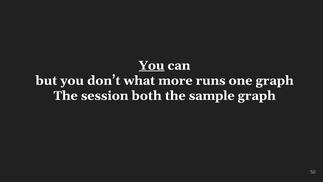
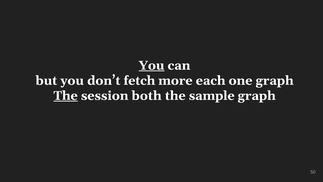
what: what -> fetch
runs: runs -> each
The at (66, 96) underline: none -> present
